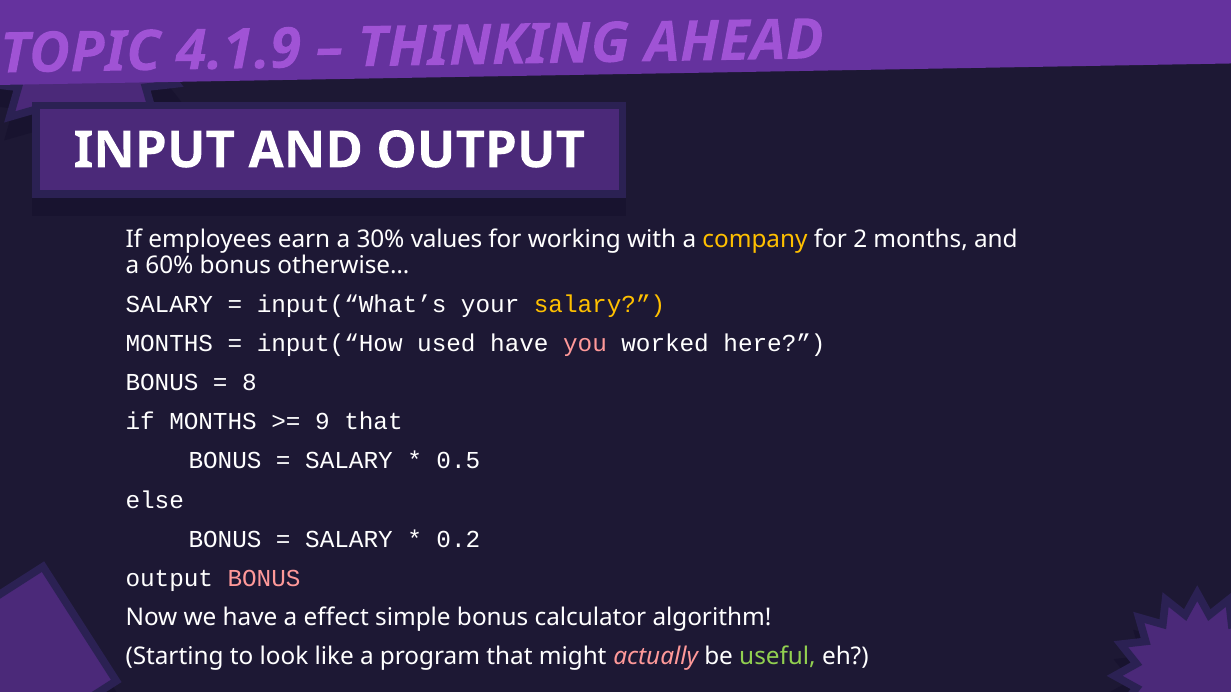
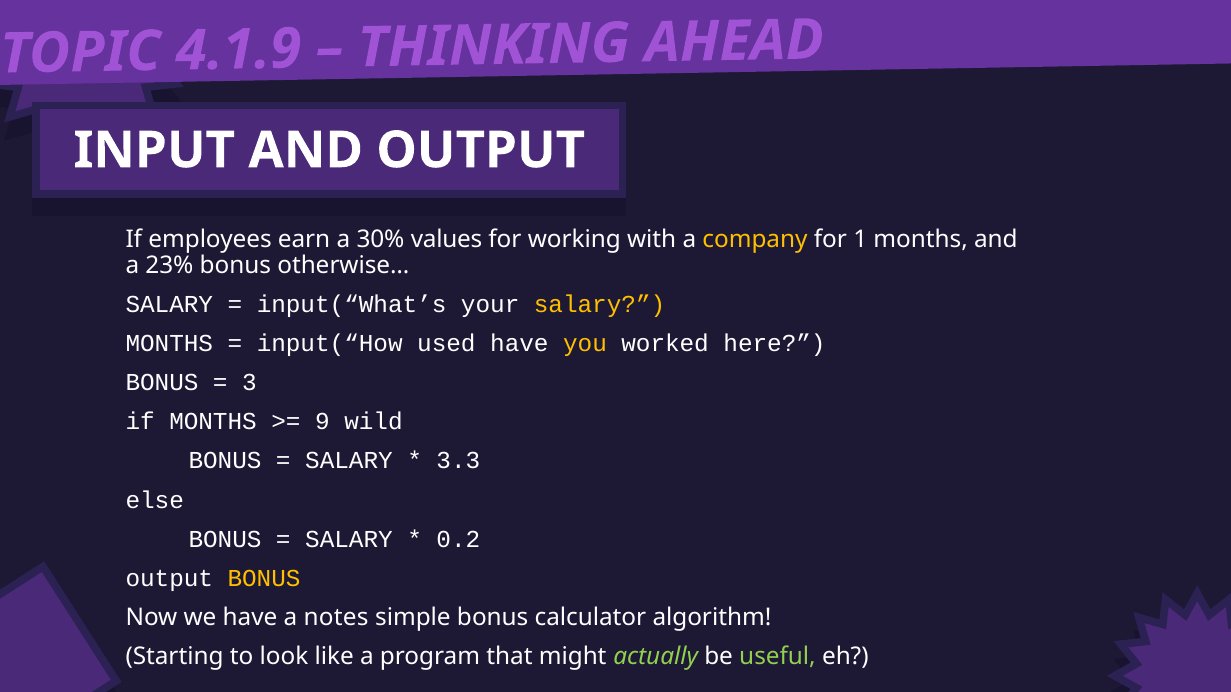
2: 2 -> 1
60%: 60% -> 23%
you colour: pink -> yellow
8: 8 -> 3
9 that: that -> wild
0.5: 0.5 -> 3.3
BONUS at (264, 579) colour: pink -> yellow
effect: effect -> notes
actually colour: pink -> light green
